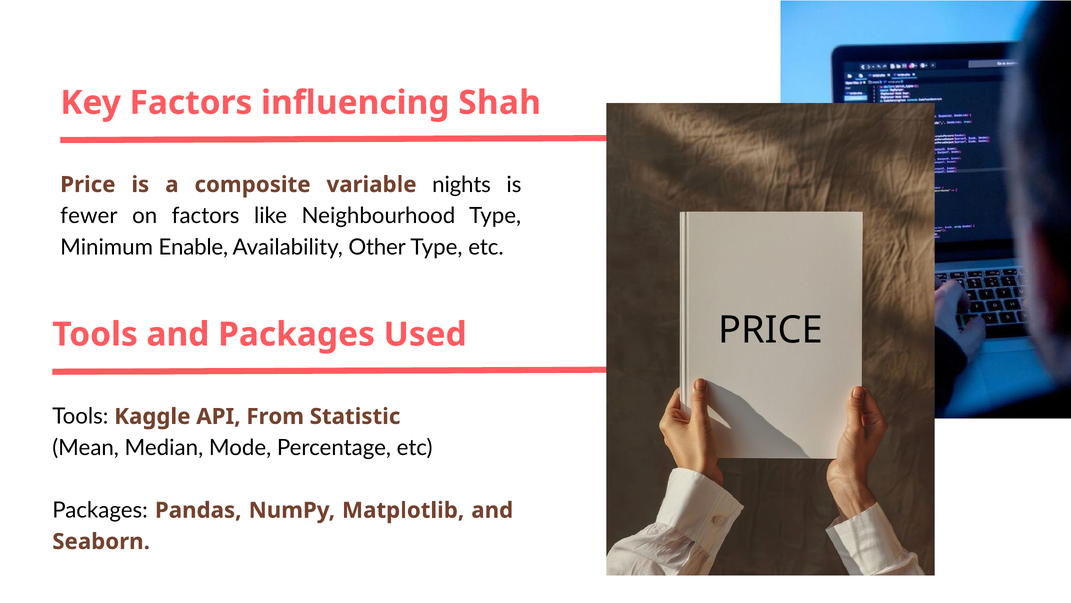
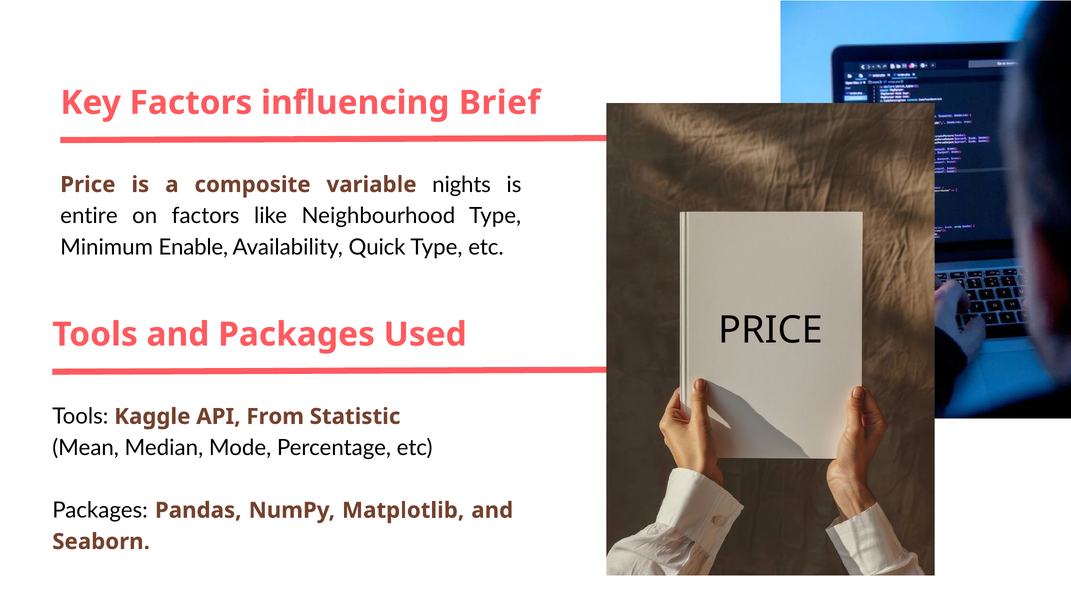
Shah: Shah -> Brief
fewer: fewer -> entire
Other: Other -> Quick
